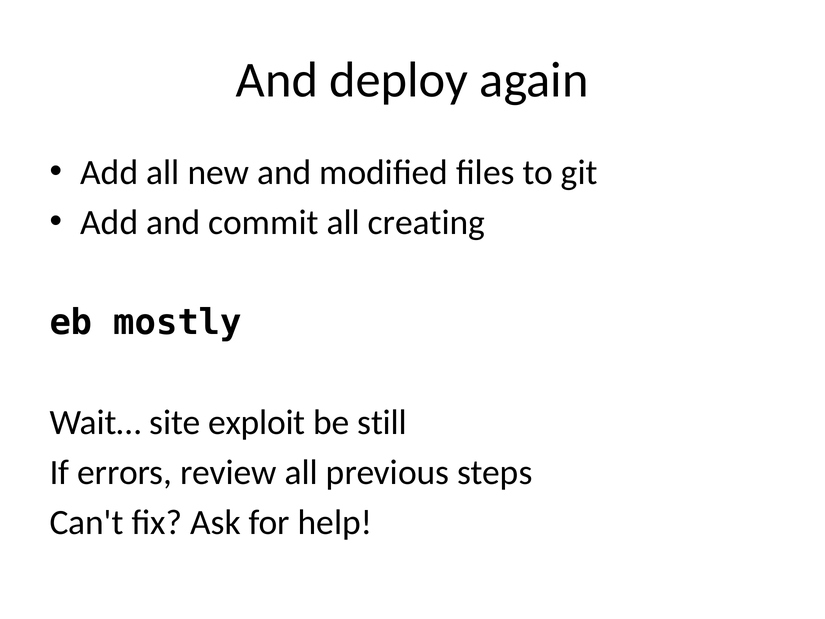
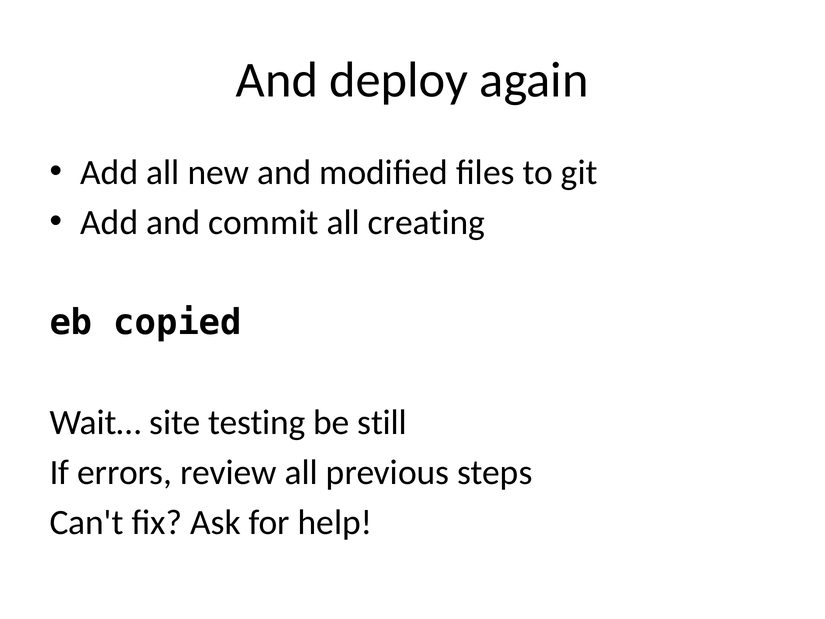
mostly: mostly -> copied
exploit: exploit -> testing
